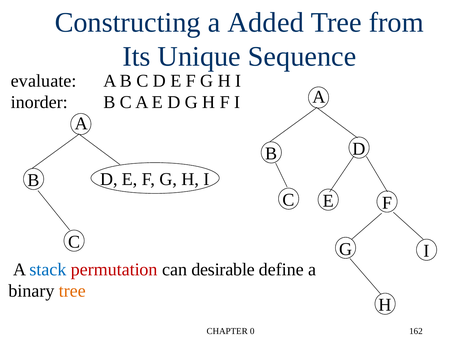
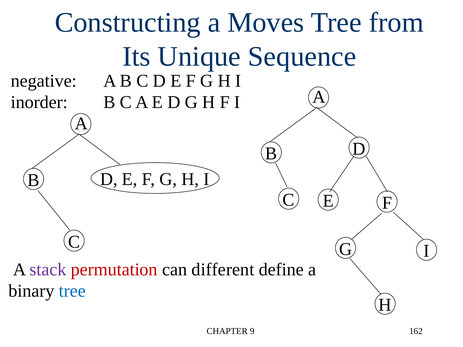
Added: Added -> Moves
evaluate: evaluate -> negative
stack colour: blue -> purple
desirable: desirable -> different
tree at (72, 291) colour: orange -> blue
0: 0 -> 9
